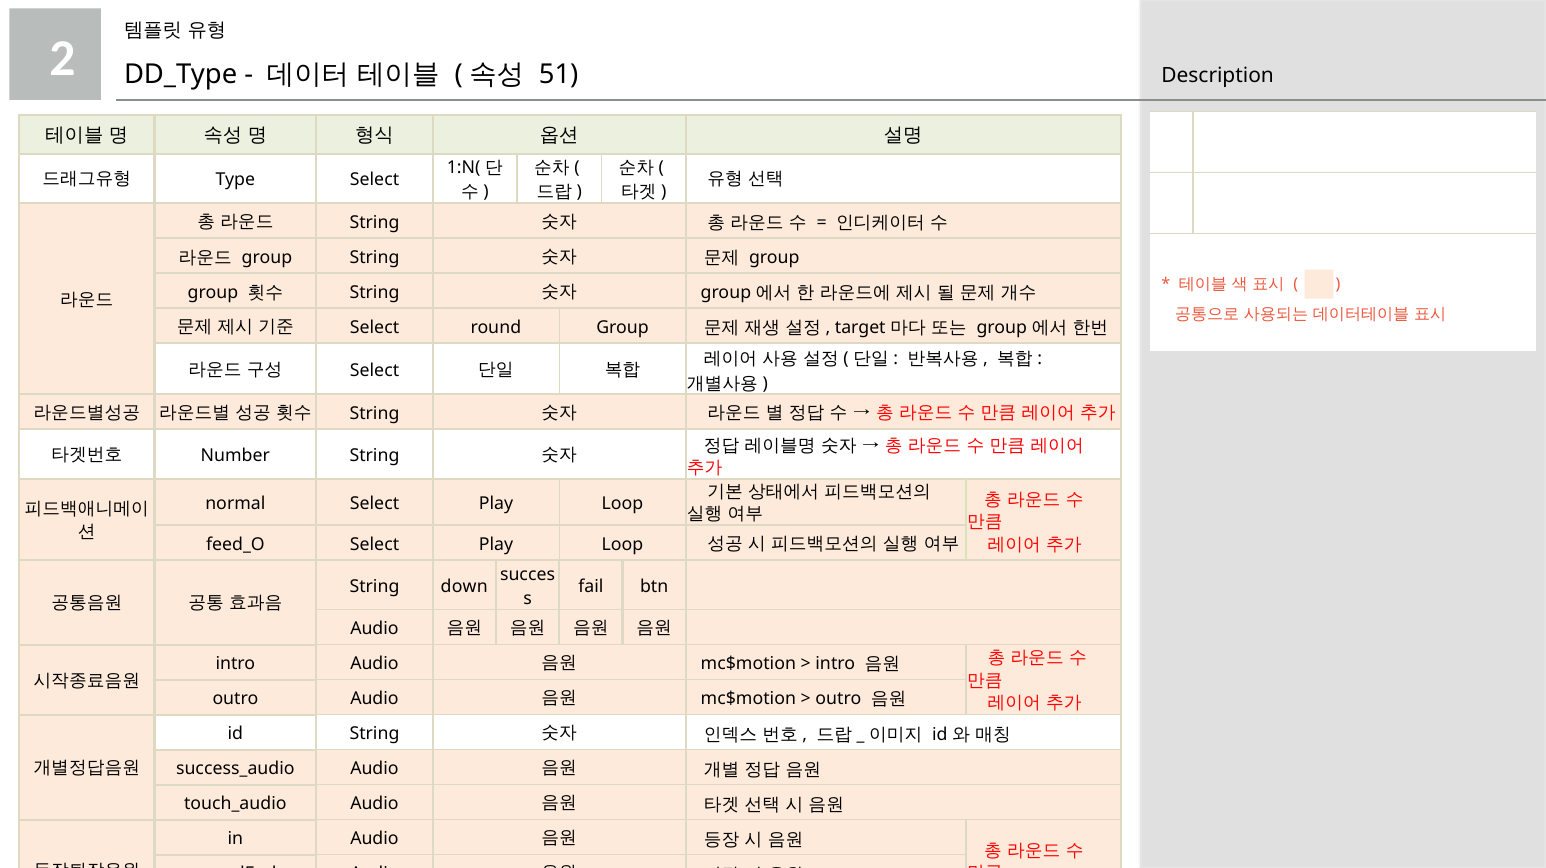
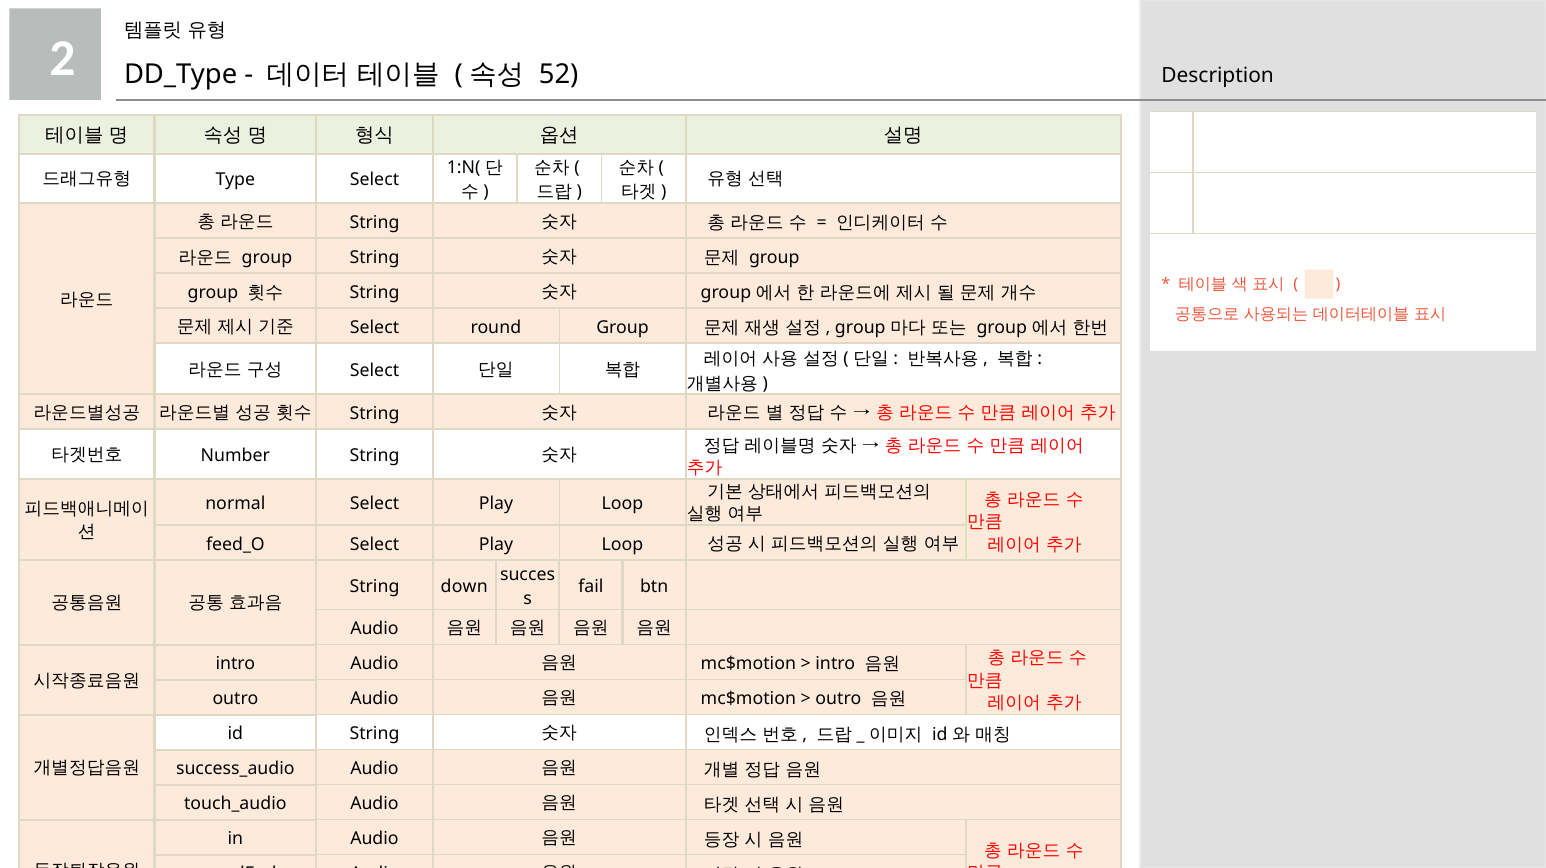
51: 51 -> 52
target at (860, 328): target -> group
